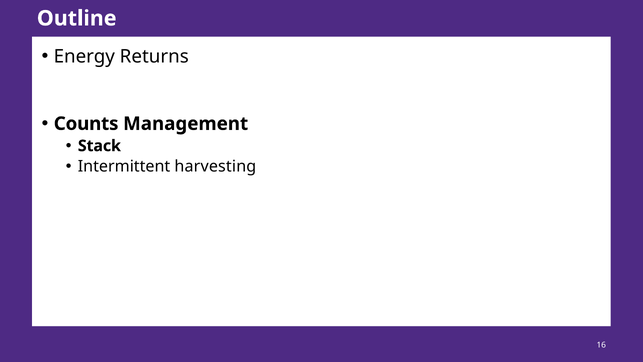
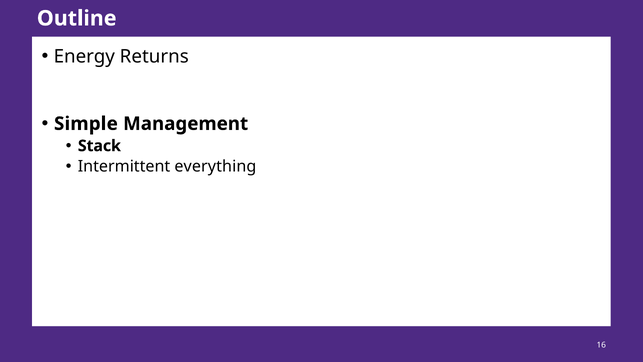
Counts: Counts -> Simple
harvesting: harvesting -> everything
